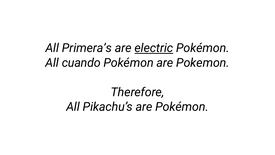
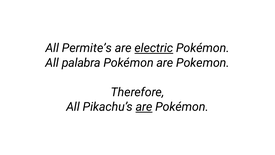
Primera’s: Primera’s -> Permite’s
cuando: cuando -> palabra
are at (144, 107) underline: none -> present
